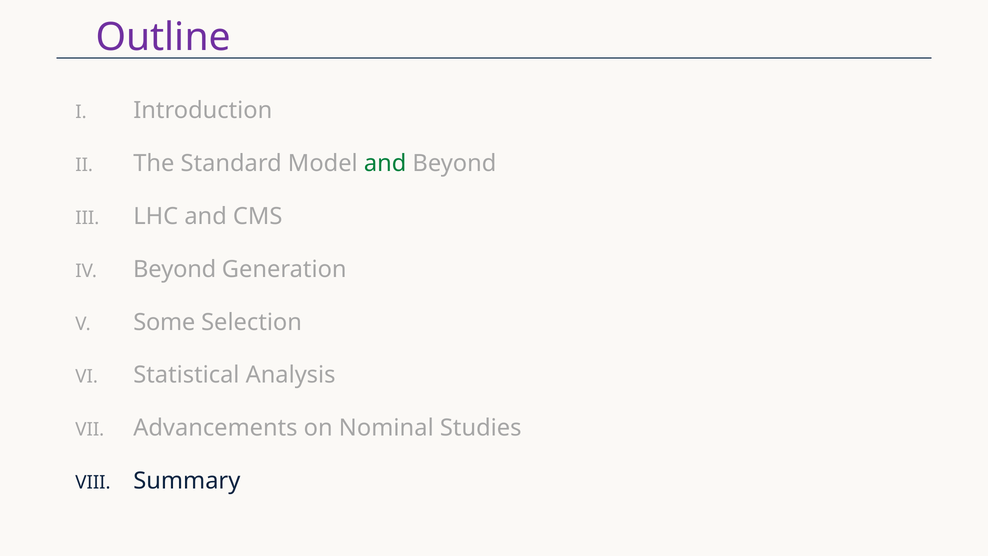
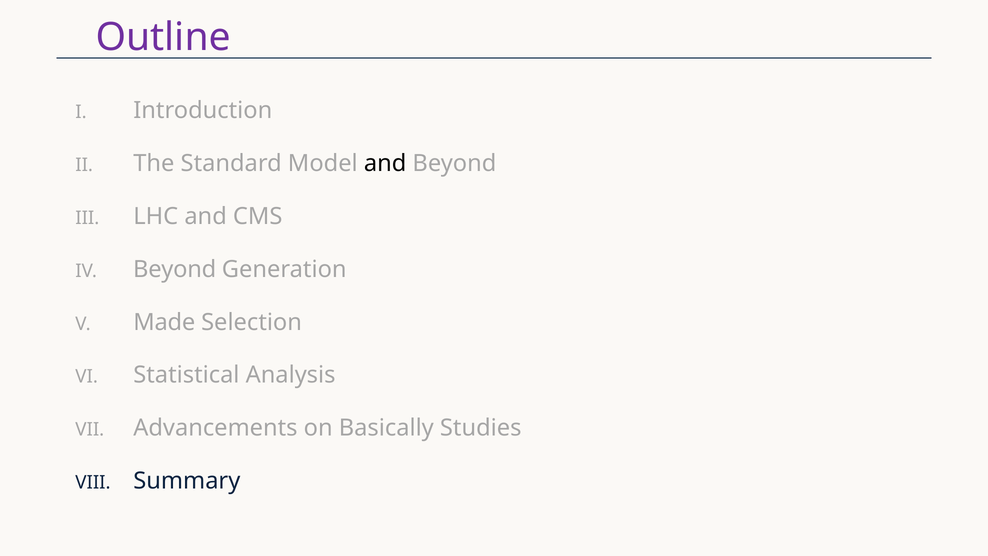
and at (385, 163) colour: green -> black
Some: Some -> Made
Nominal: Nominal -> Basically
